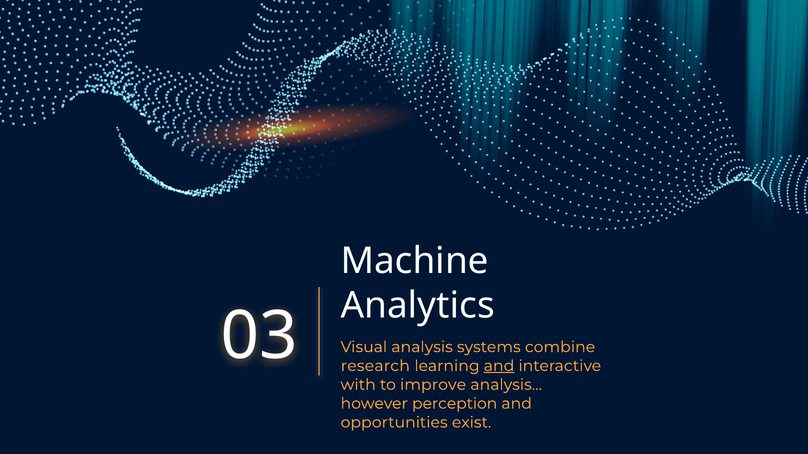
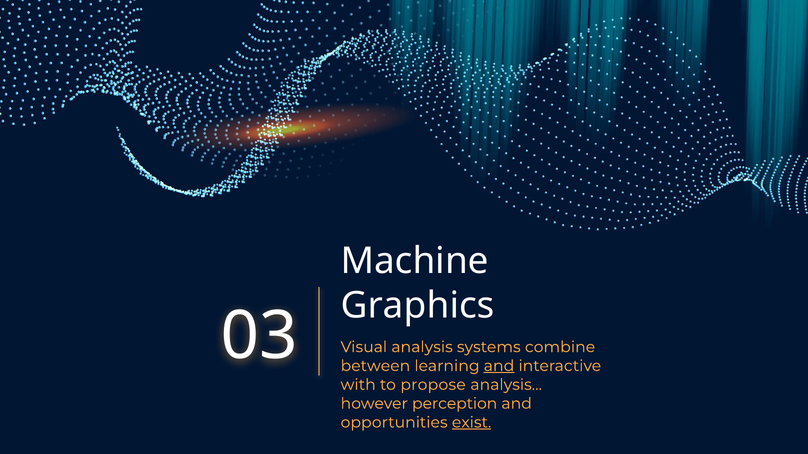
Analytics: Analytics -> Graphics
research: research -> between
improve: improve -> propose
exist underline: none -> present
